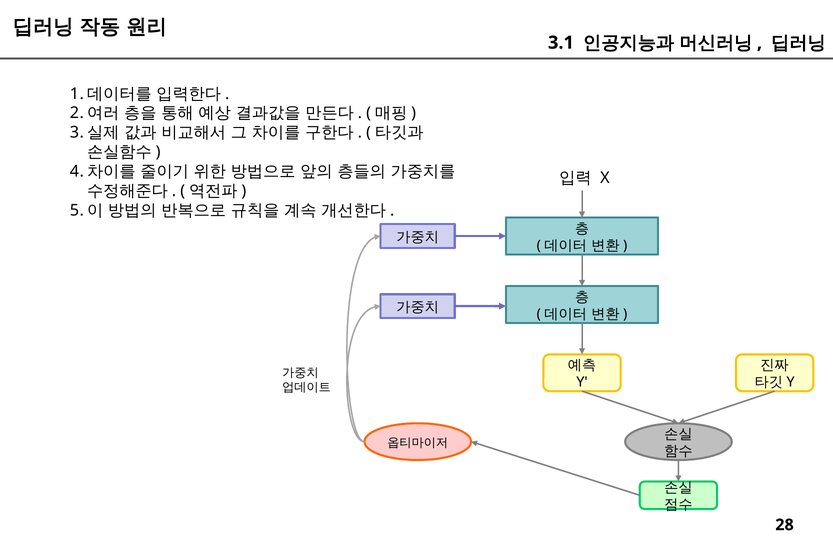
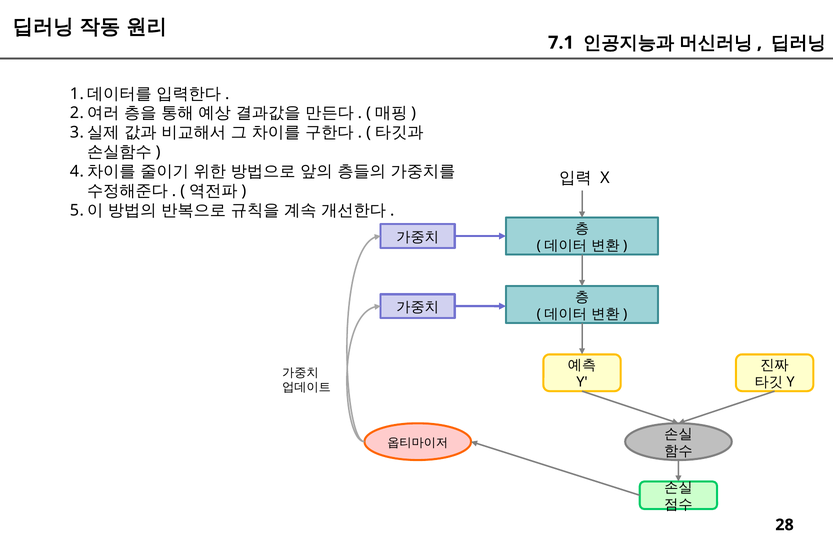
3.1: 3.1 -> 7.1
